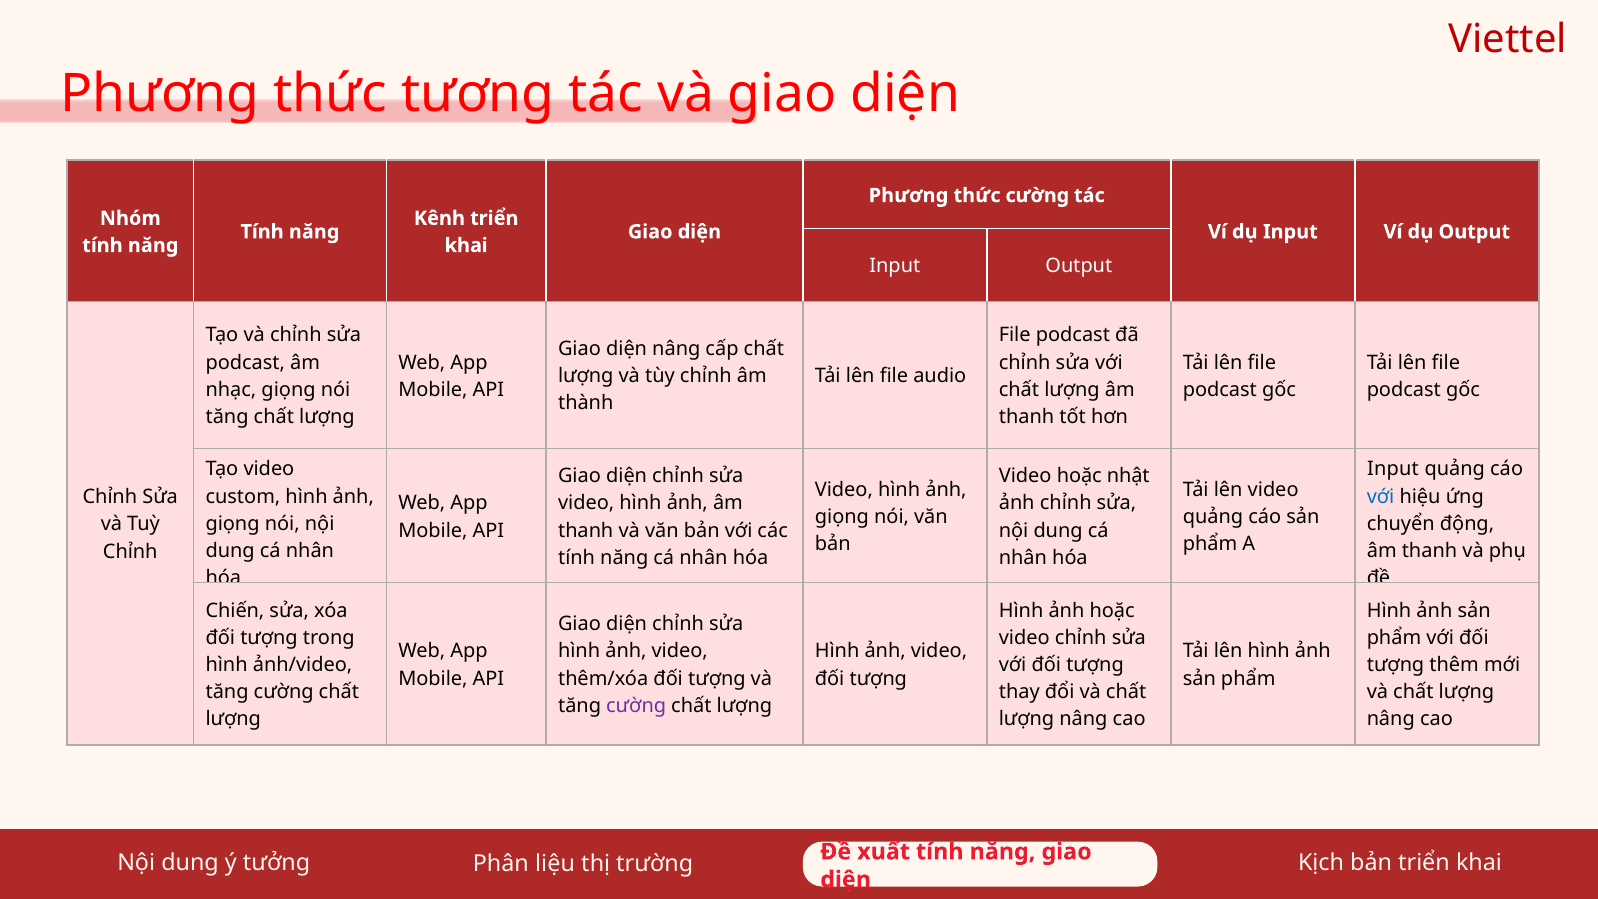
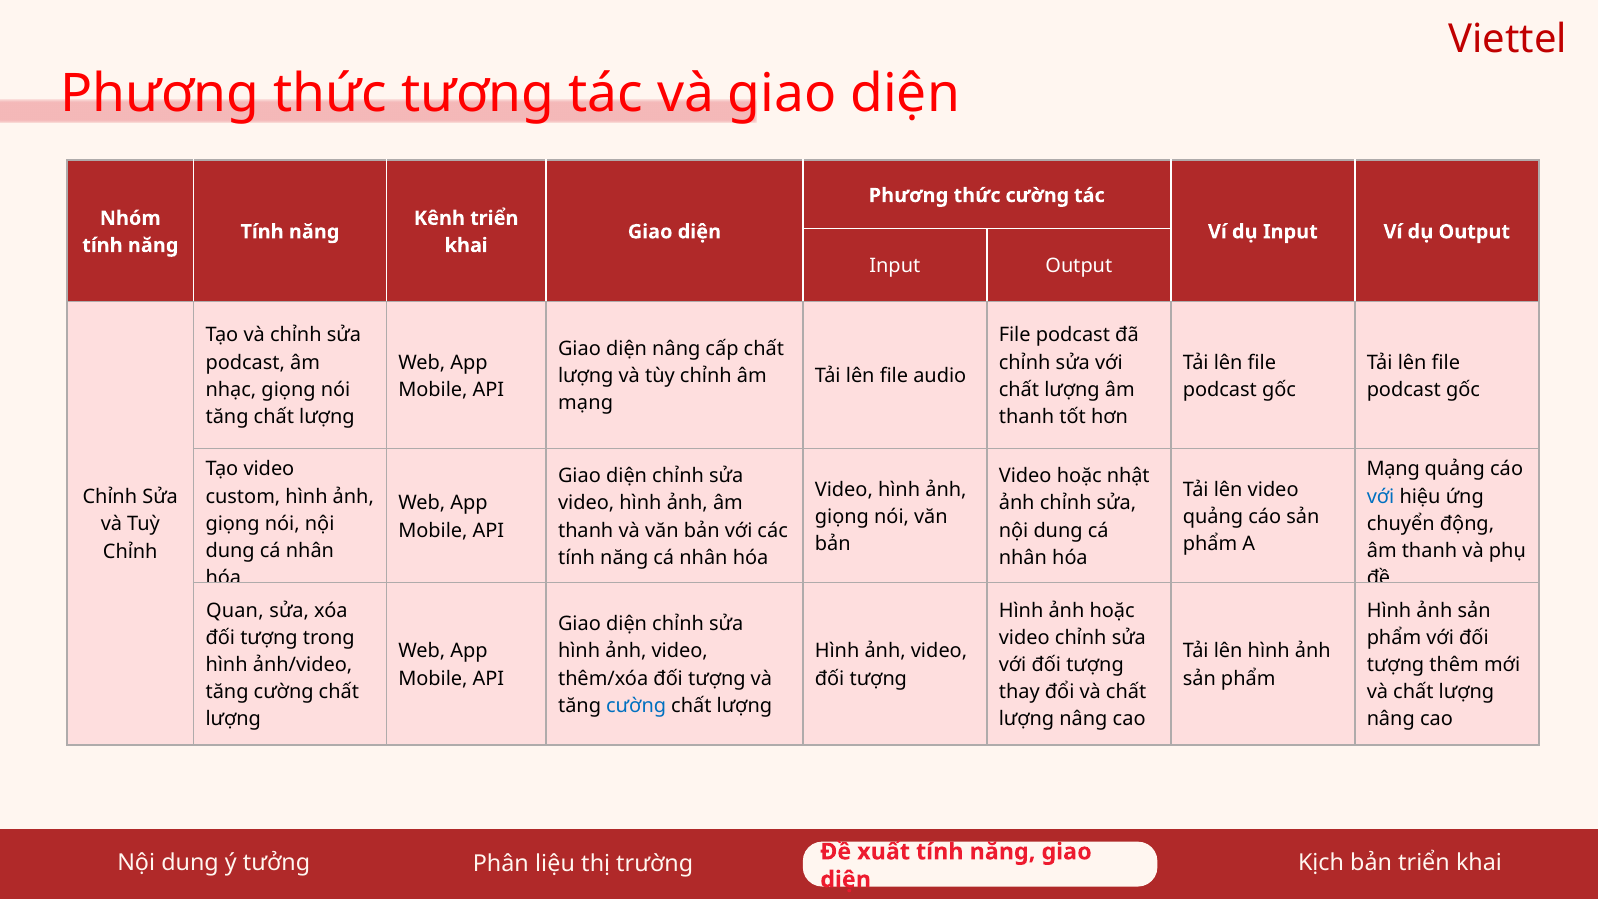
thành at (586, 403): thành -> mạng
Input at (1393, 469): Input -> Mạng
Chiến: Chiến -> Quan
cường at (636, 706) colour: purple -> blue
